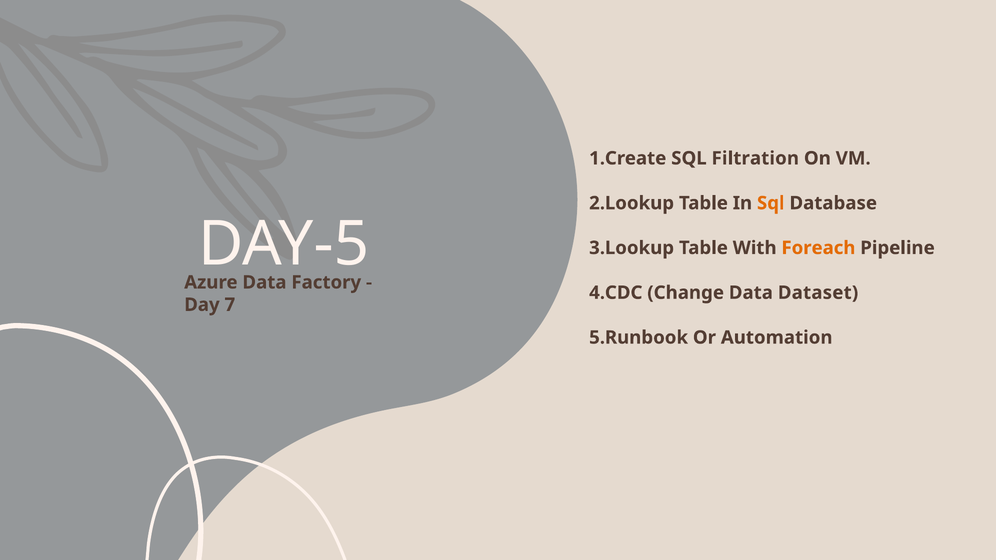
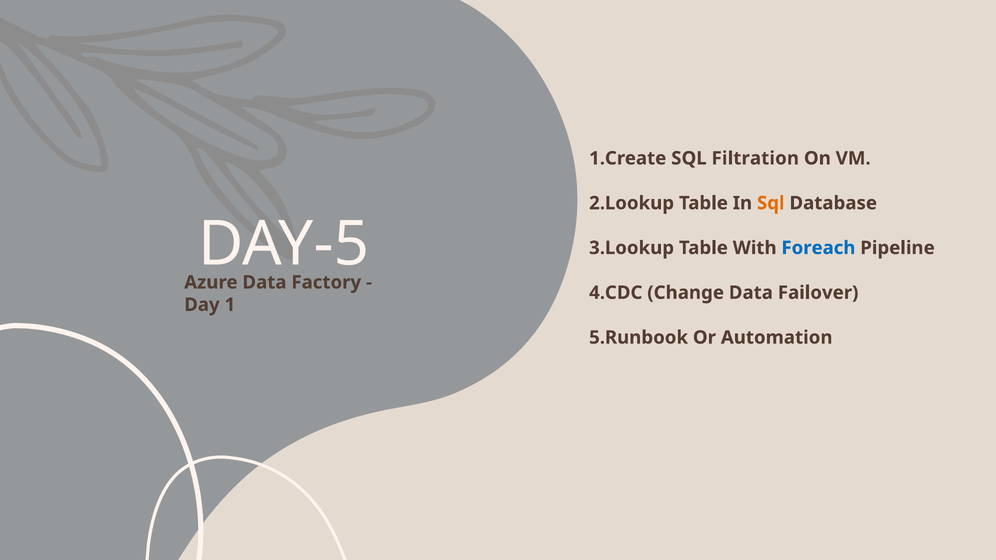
Foreach colour: orange -> blue
Dataset: Dataset -> Failover
7: 7 -> 1
